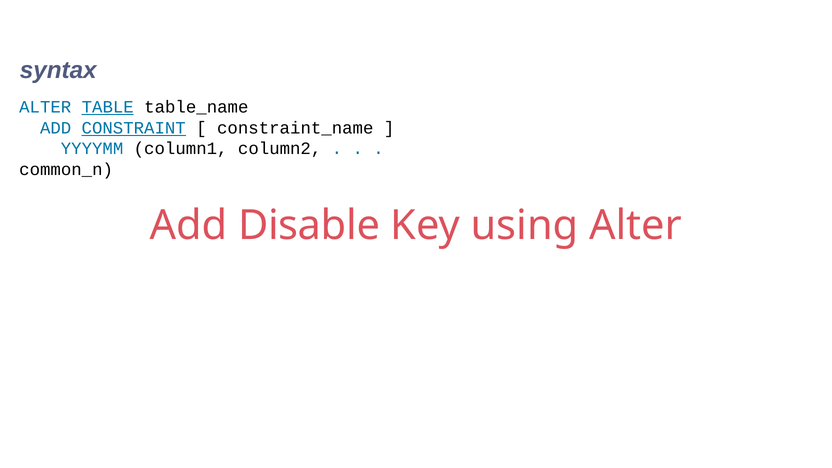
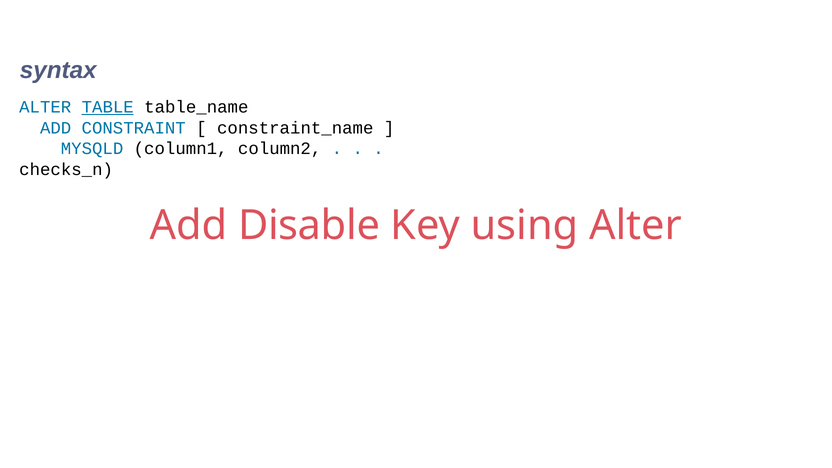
CONSTRAINT underline: present -> none
YYYYMM: YYYYMM -> MYSQLD
common_n: common_n -> checks_n
